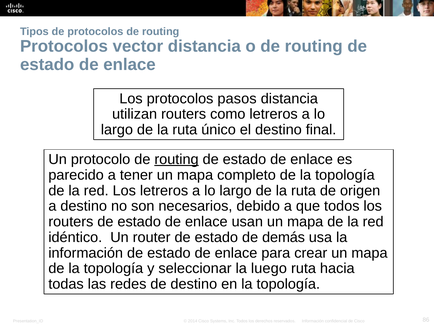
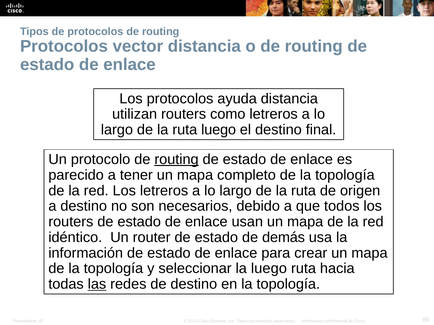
pasos: pasos -> ayuda
ruta único: único -> luego
las underline: none -> present
